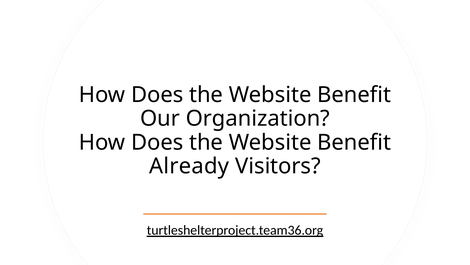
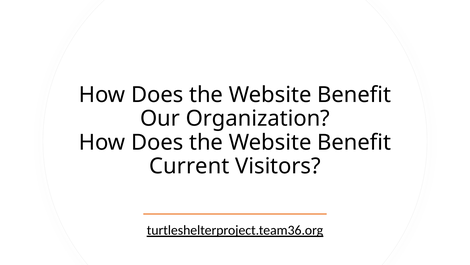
Already: Already -> Current
